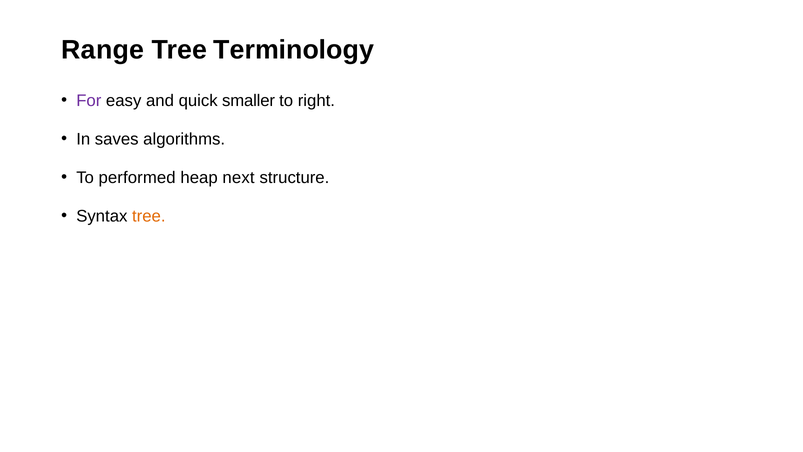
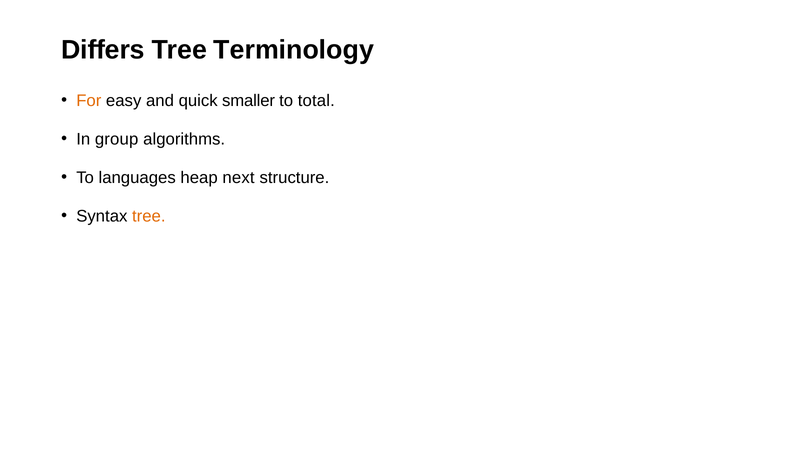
Range: Range -> Differs
For colour: purple -> orange
right: right -> total
saves: saves -> group
performed: performed -> languages
